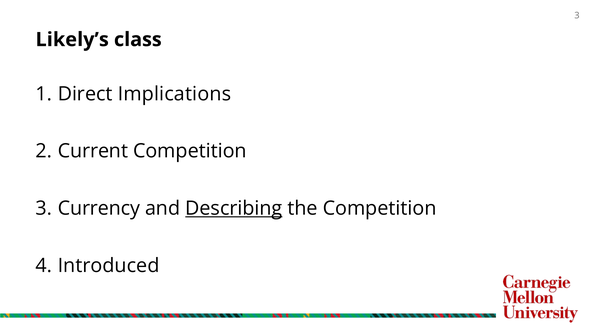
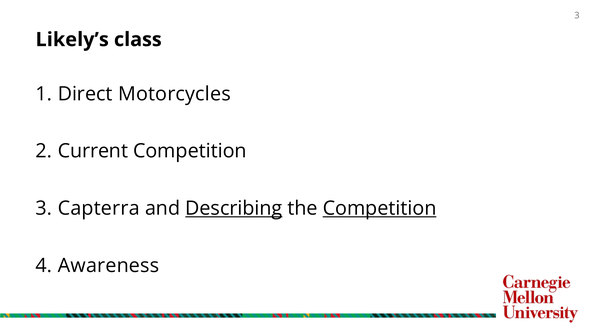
Implications: Implications -> Motorcycles
Currency: Currency -> Capterra
Competition at (380, 208) underline: none -> present
Introduced: Introduced -> Awareness
